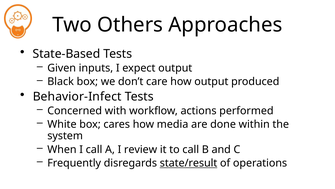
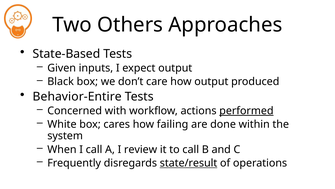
Behavior-Infect: Behavior-Infect -> Behavior-Entire
performed underline: none -> present
media: media -> failing
